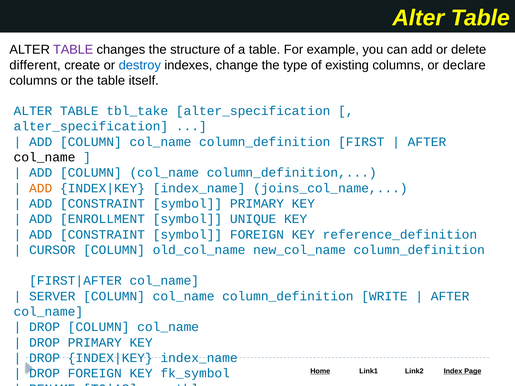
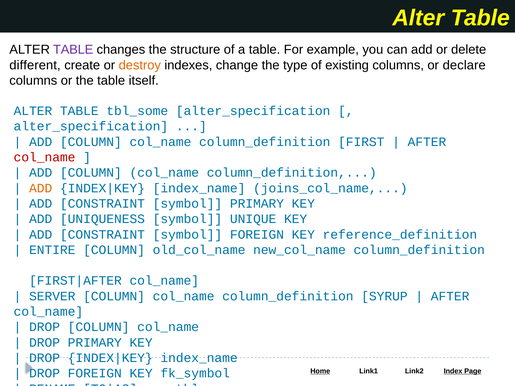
destroy colour: blue -> orange
tbl_take: tbl_take -> tbl_some
col_name at (45, 157) colour: black -> red
ENROLLMENT: ENROLLMENT -> UNIQUENESS
CURSOR: CURSOR -> ENTIRE
WRITE: WRITE -> SYRUP
